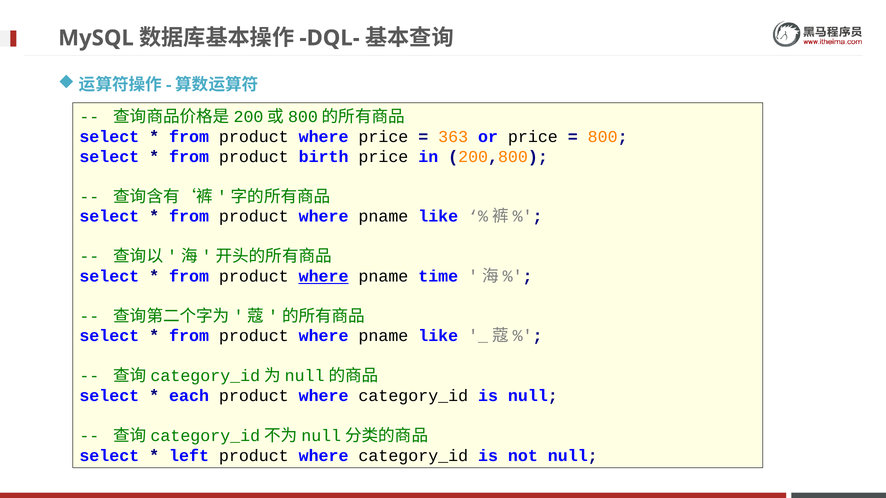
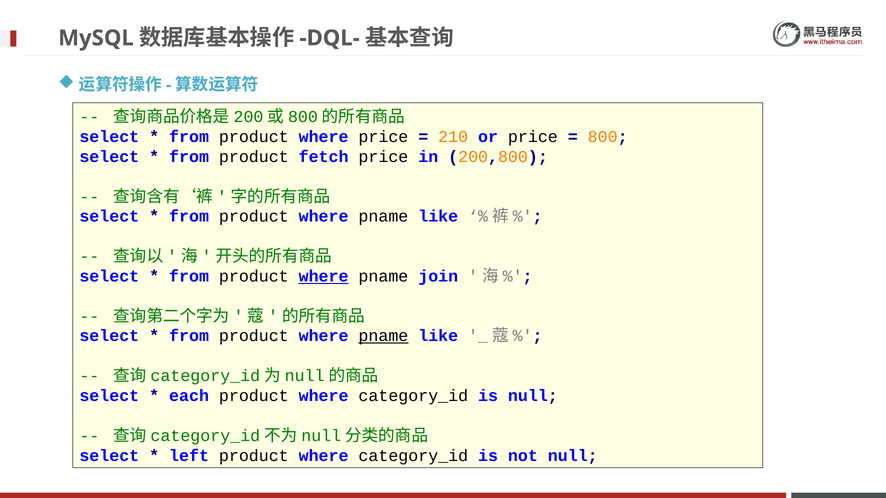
363: 363 -> 210
birth: birth -> fetch
time: time -> join
pname at (383, 336) underline: none -> present
